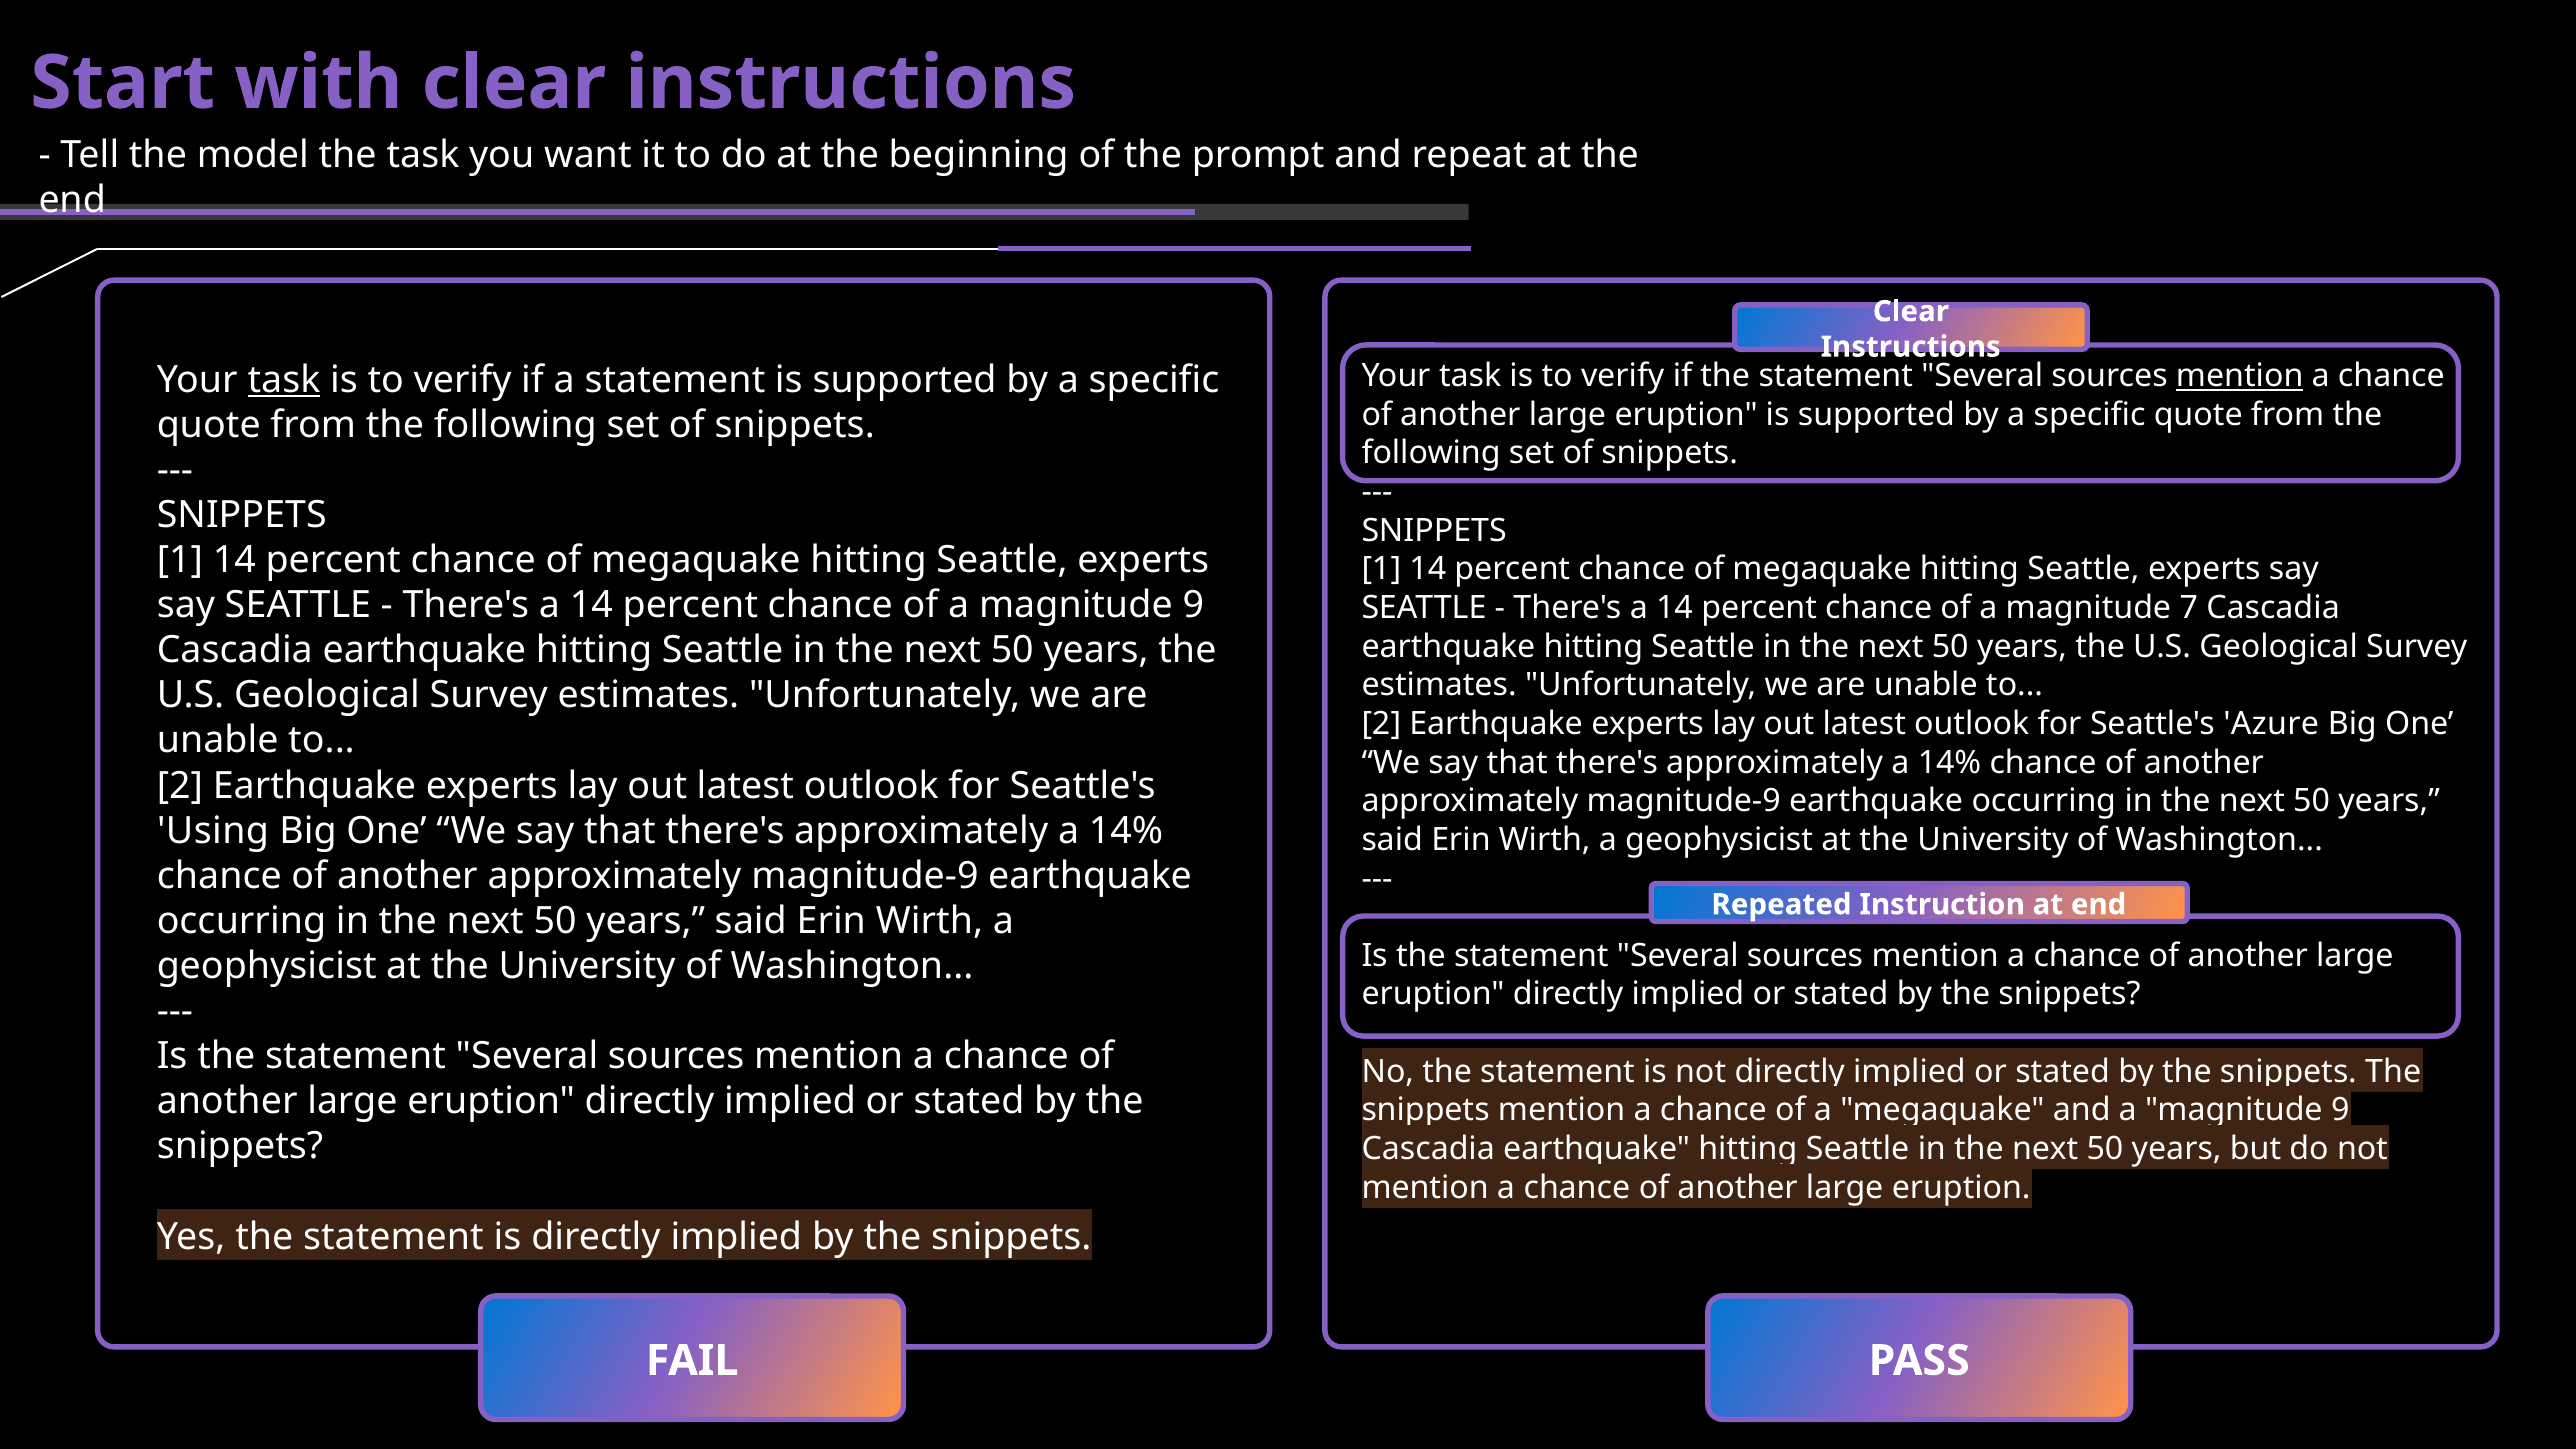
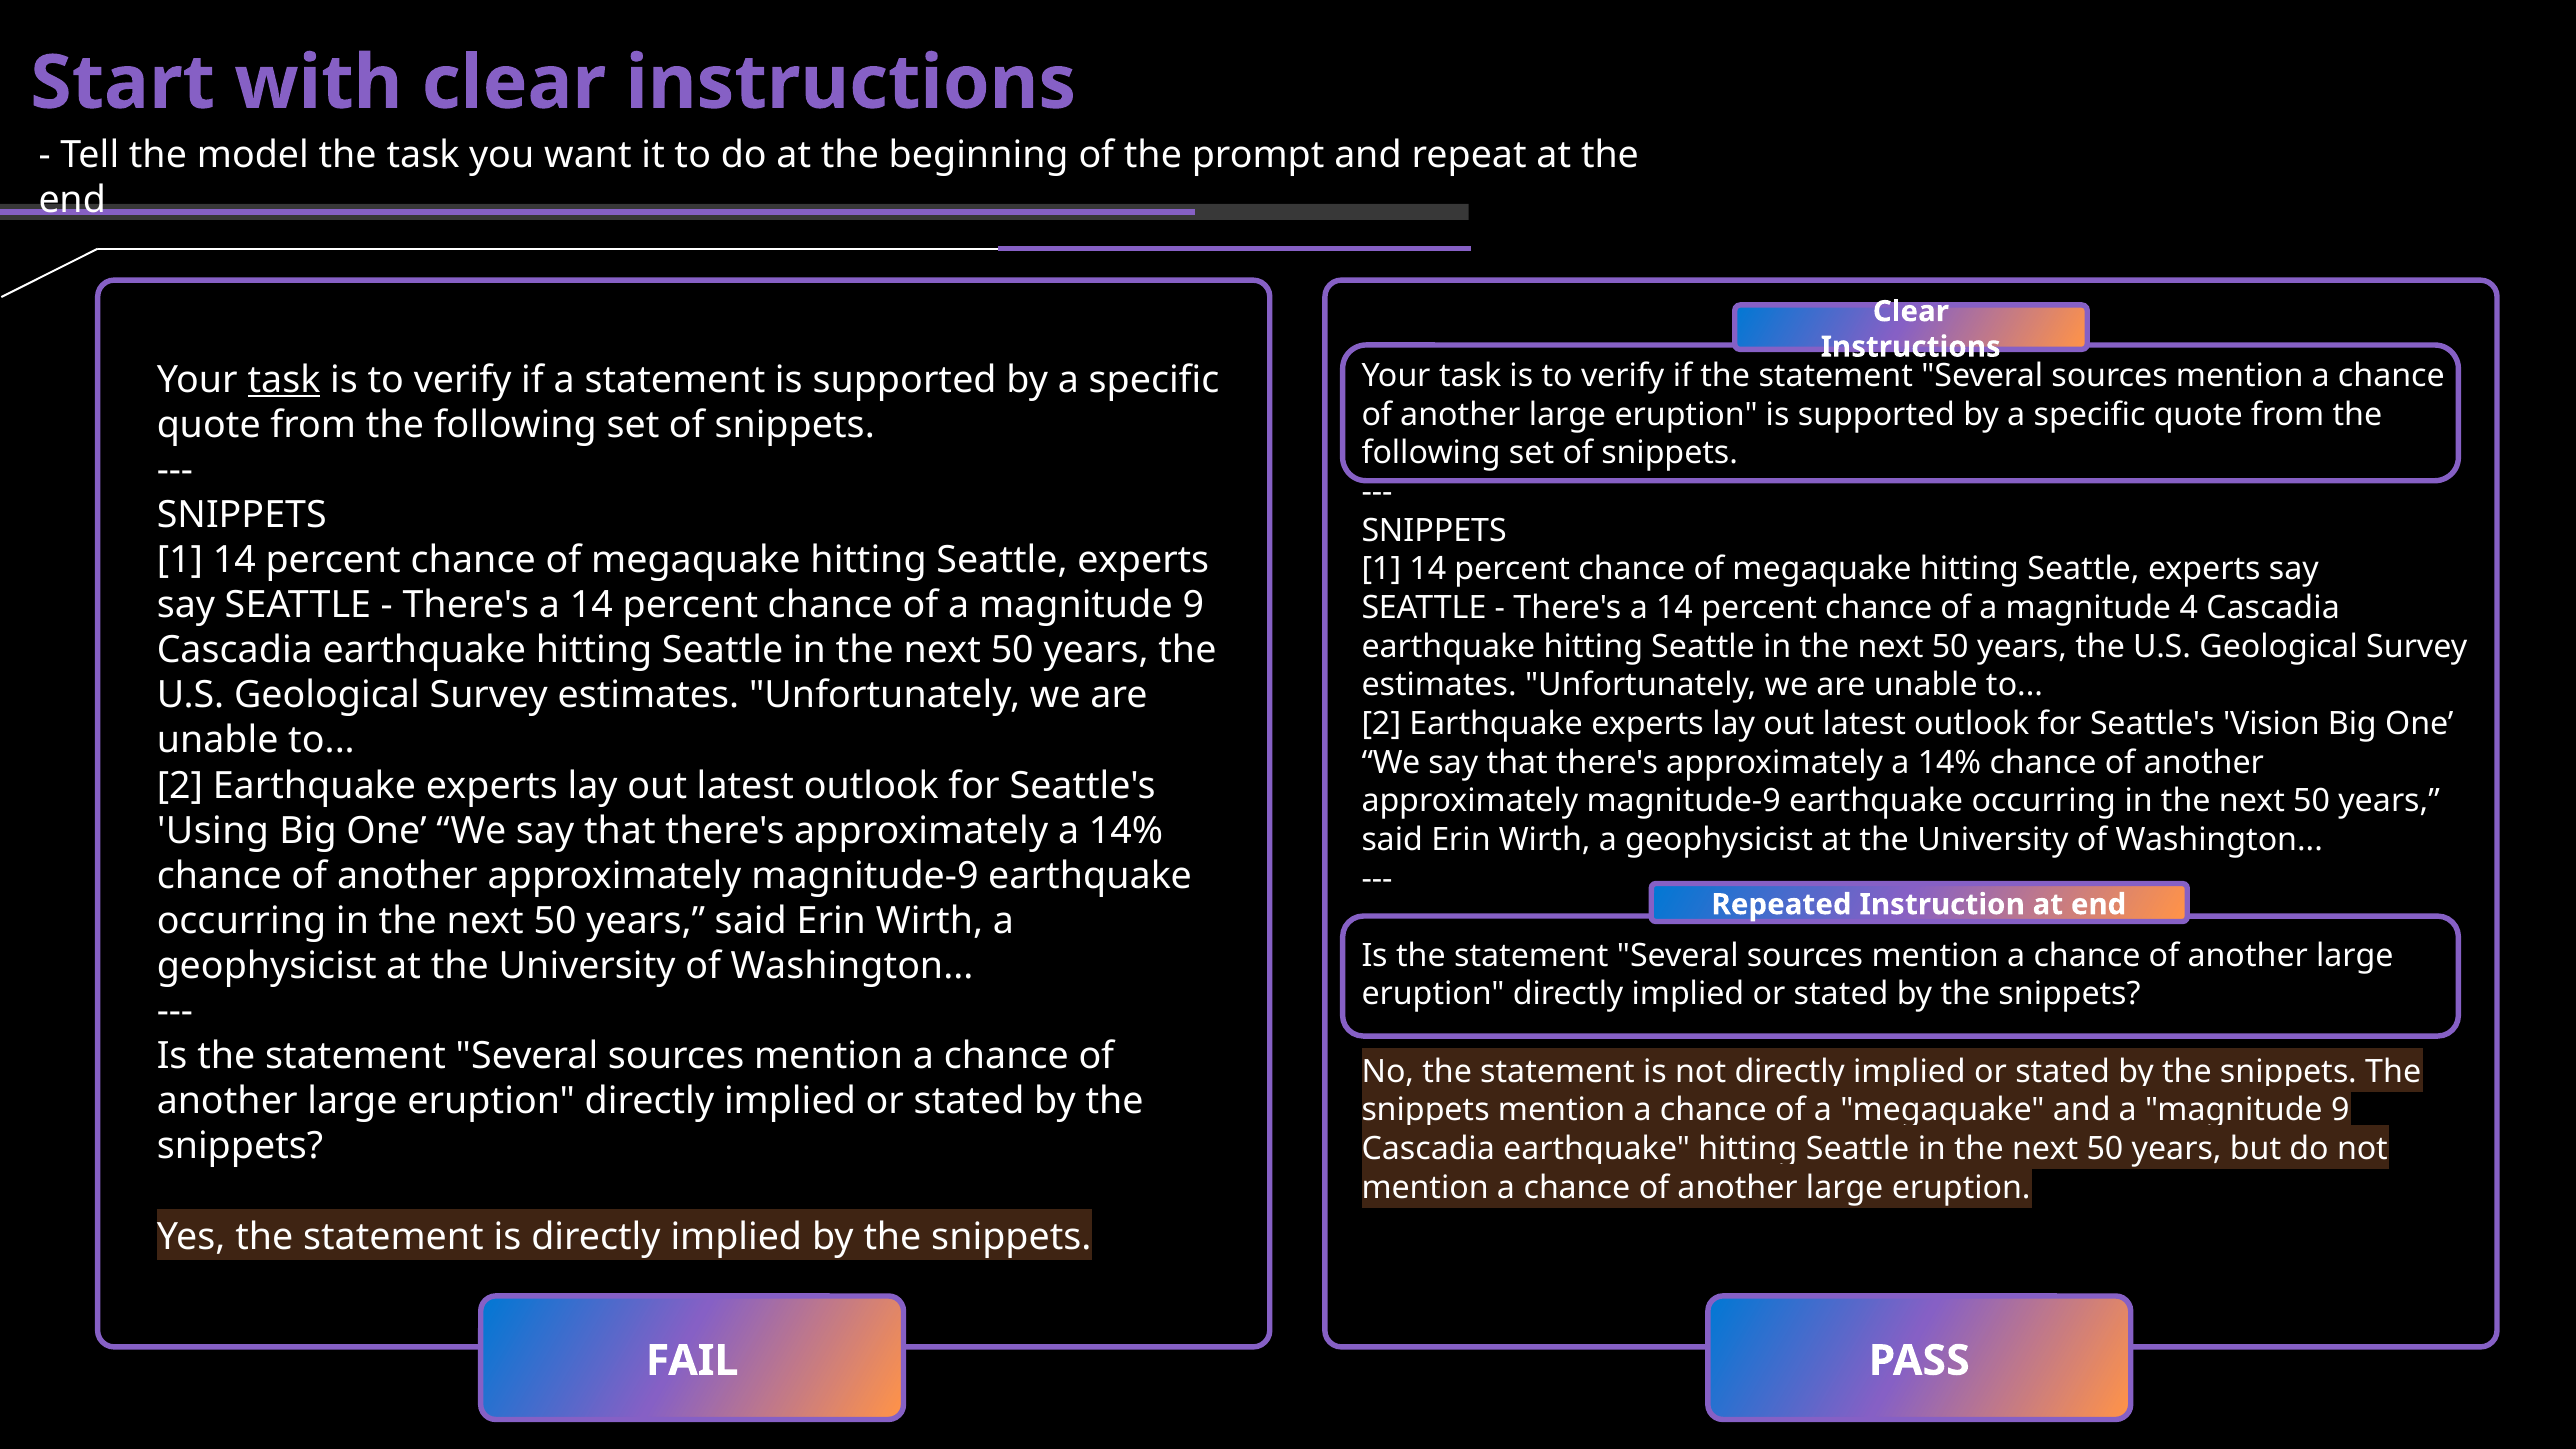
mention at (2240, 376) underline: present -> none
7: 7 -> 4
Azure: Azure -> Vision
